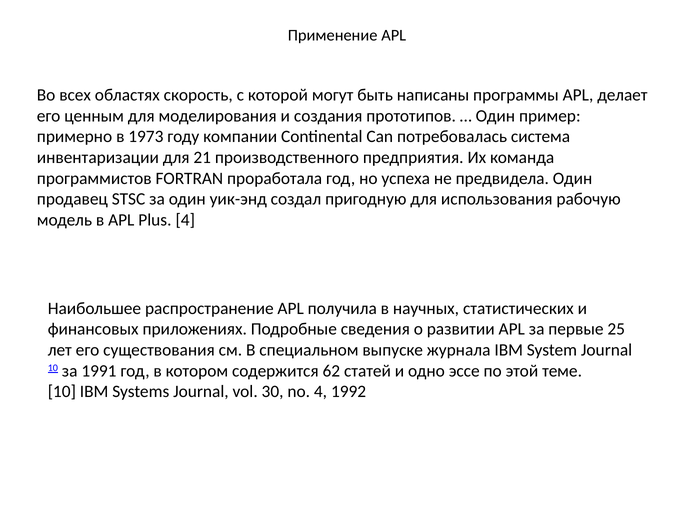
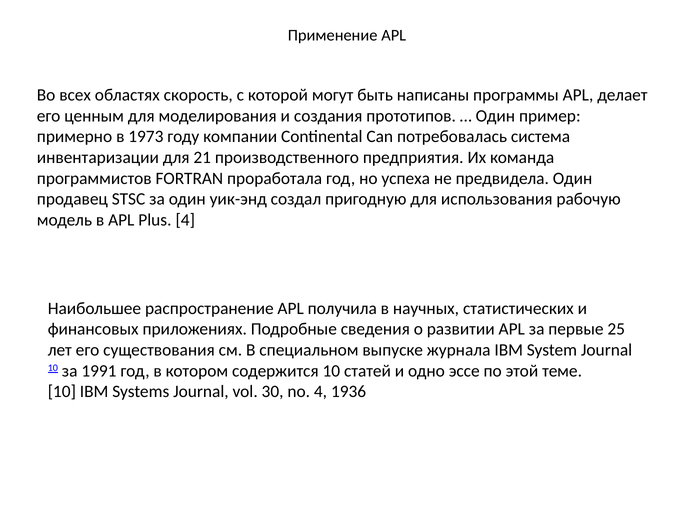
содержится 62: 62 -> 10
1992: 1992 -> 1936
